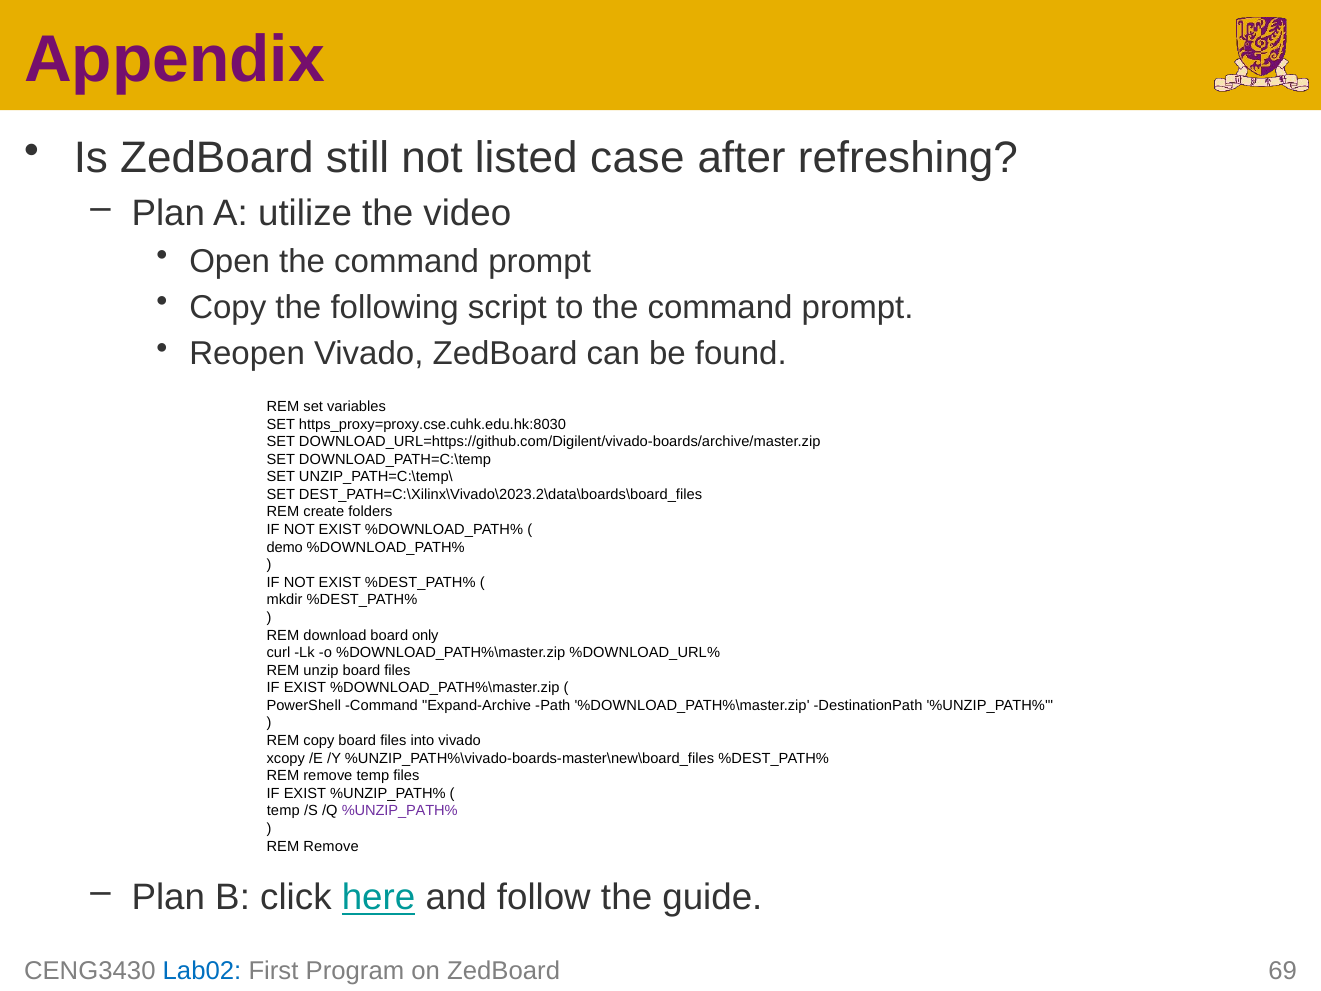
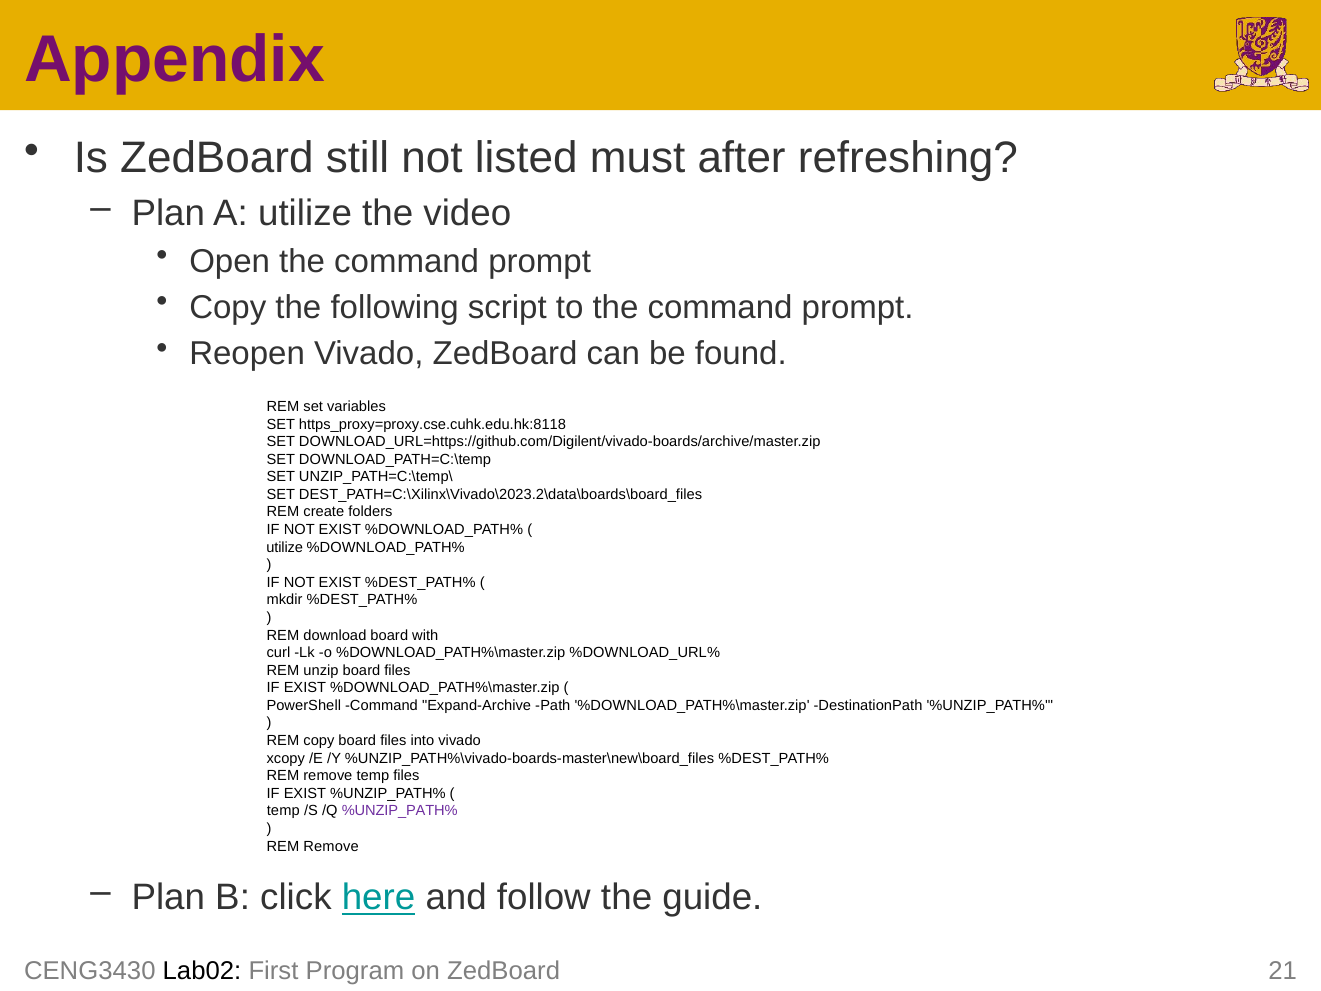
case: case -> must
https_proxy=proxy.cse.cuhk.edu.hk:8030: https_proxy=proxy.cse.cuhk.edu.hk:8030 -> https_proxy=proxy.cse.cuhk.edu.hk:8118
demo at (285, 547): demo -> utilize
only: only -> with
Lab02 colour: blue -> black
69: 69 -> 21
